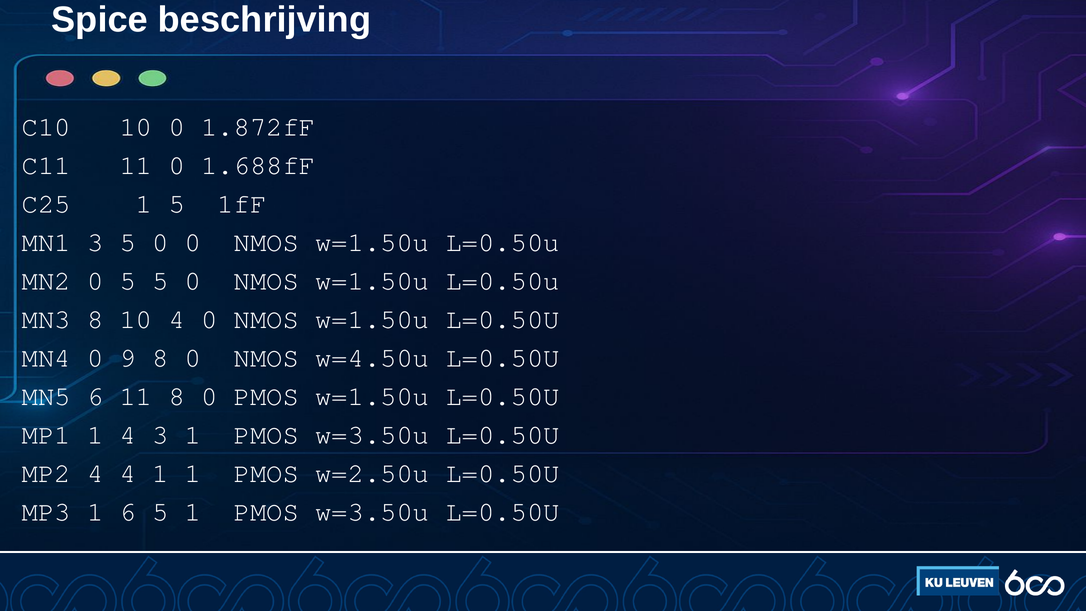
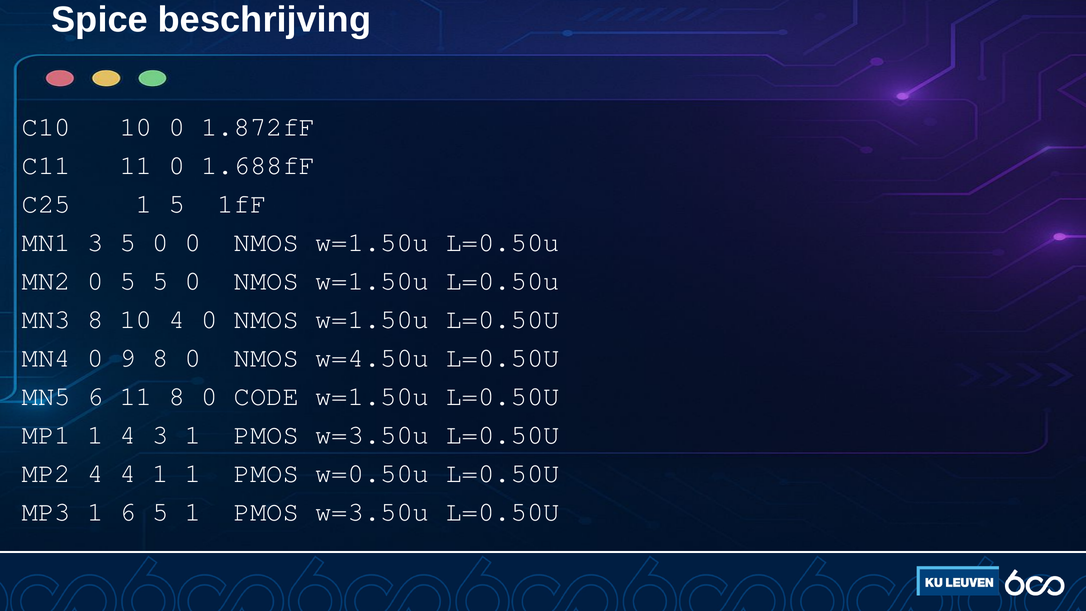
0 PMOS: PMOS -> CODE
w=2.50u: w=2.50u -> w=0.50u
